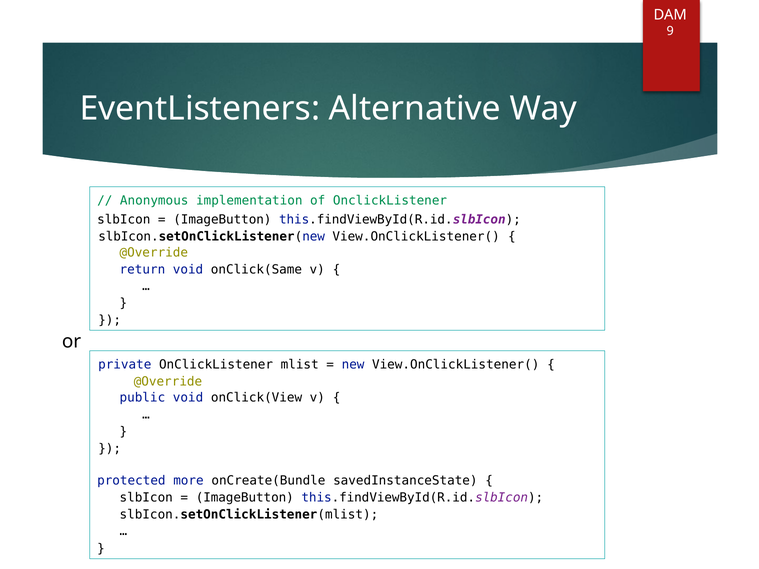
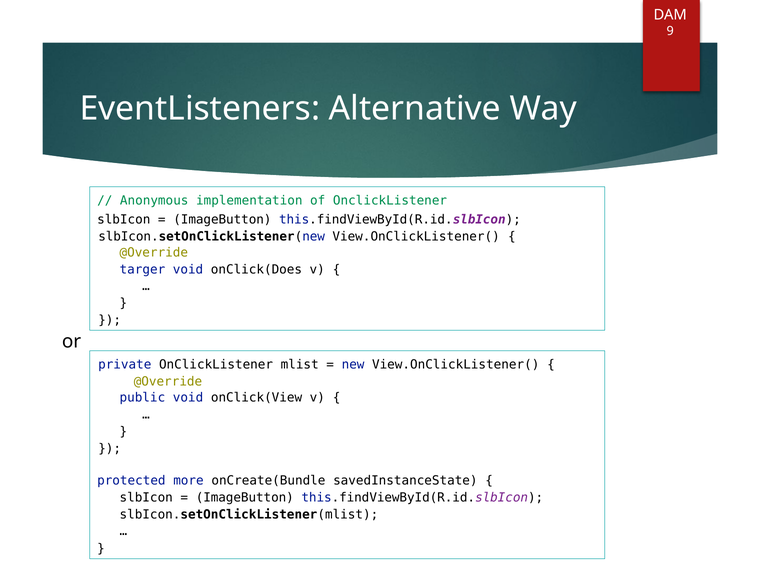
return: return -> targer
onClick(Same: onClick(Same -> onClick(Does
